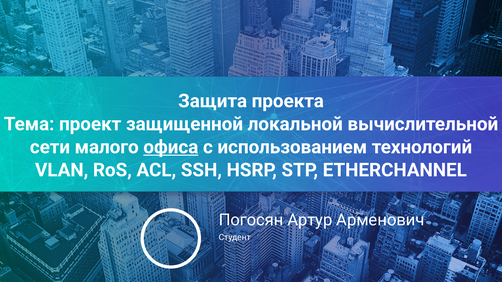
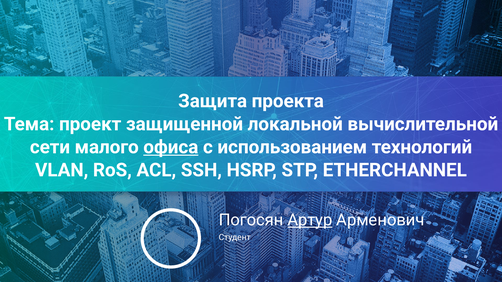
Артур underline: none -> present
